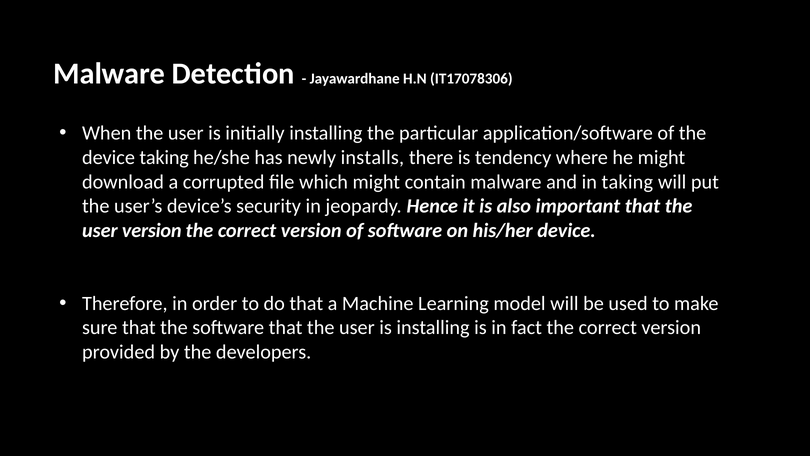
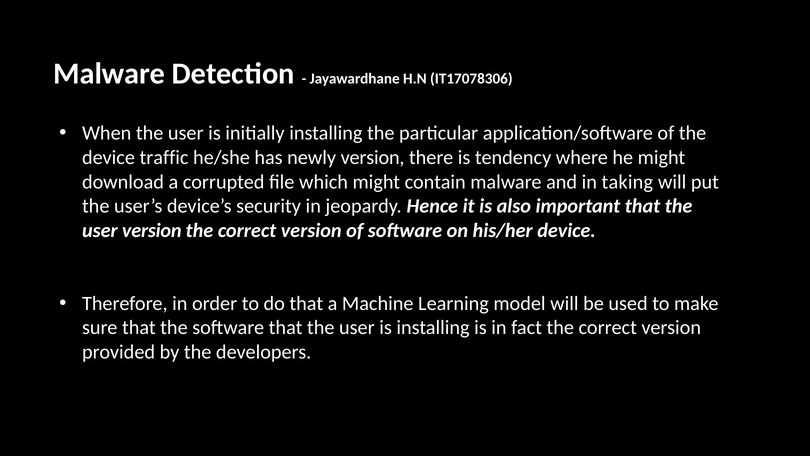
device taking: taking -> traffic
newly installs: installs -> version
